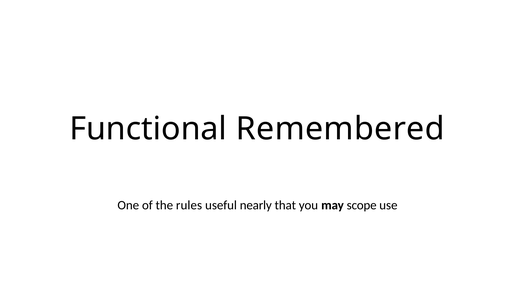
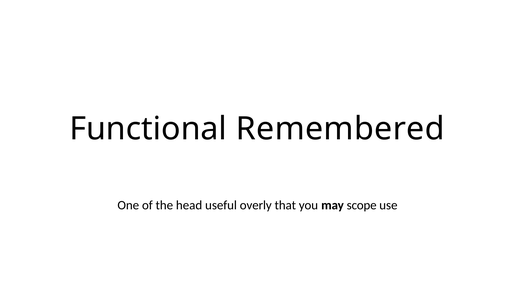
rules: rules -> head
nearly: nearly -> overly
